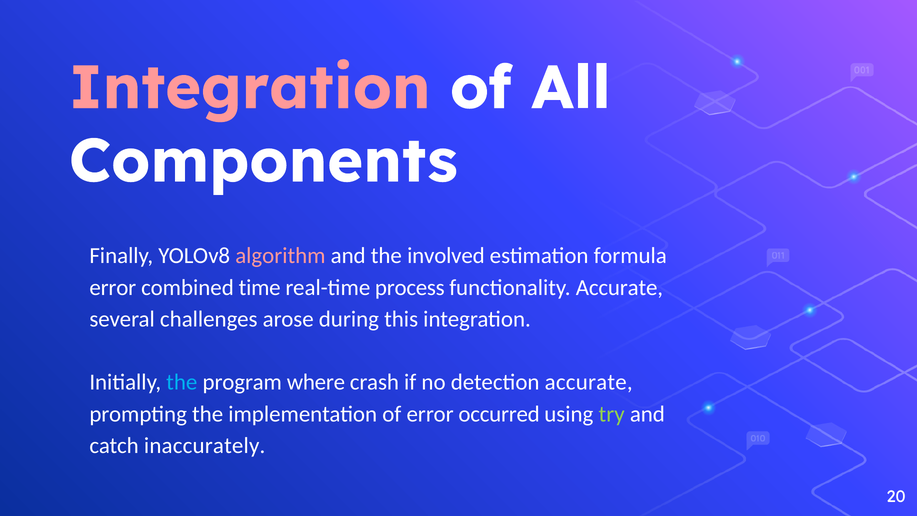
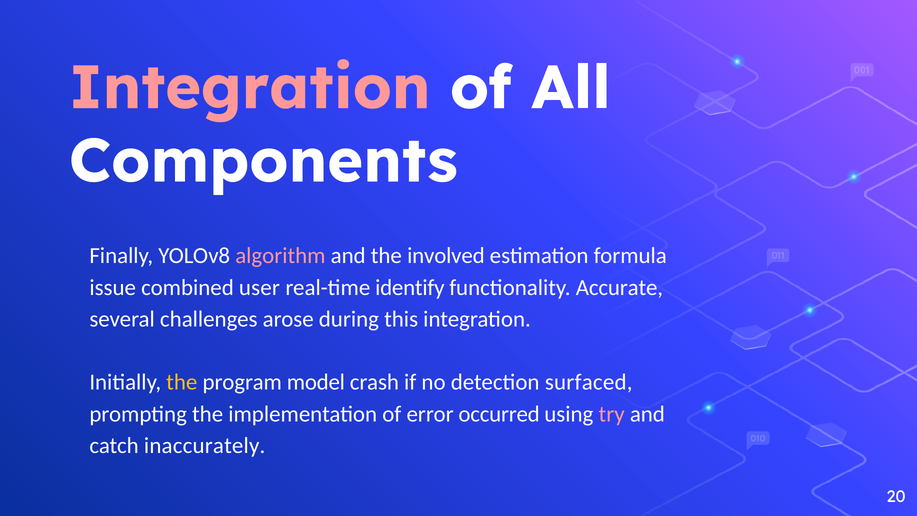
error at (113, 287): error -> issue
time: time -> user
process: process -> identify
the at (182, 382) colour: light blue -> yellow
where: where -> model
detection accurate: accurate -> surfaced
try colour: light green -> pink
